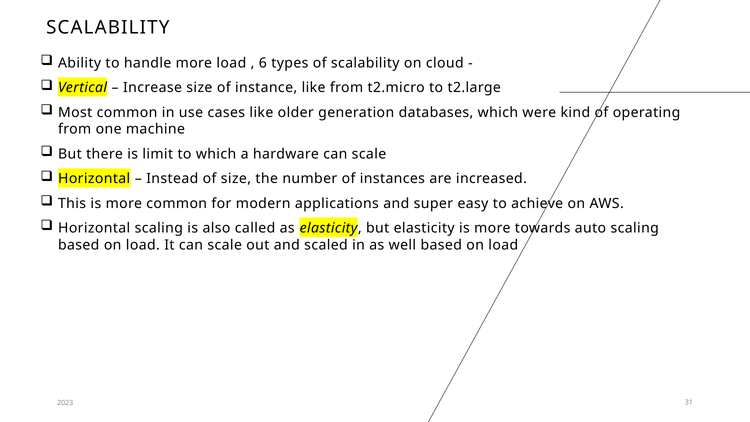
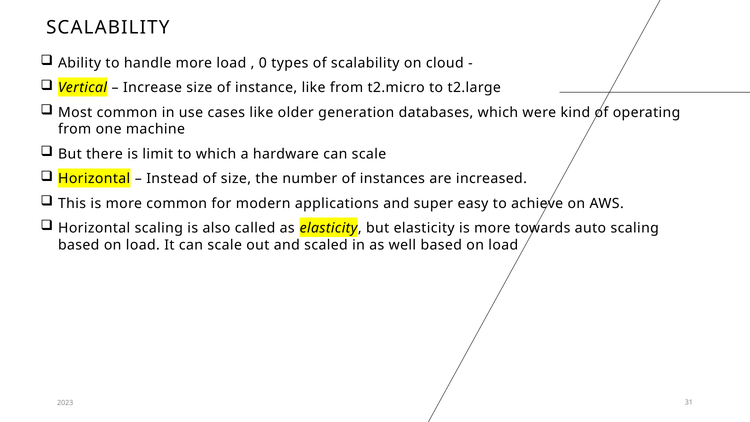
6: 6 -> 0
